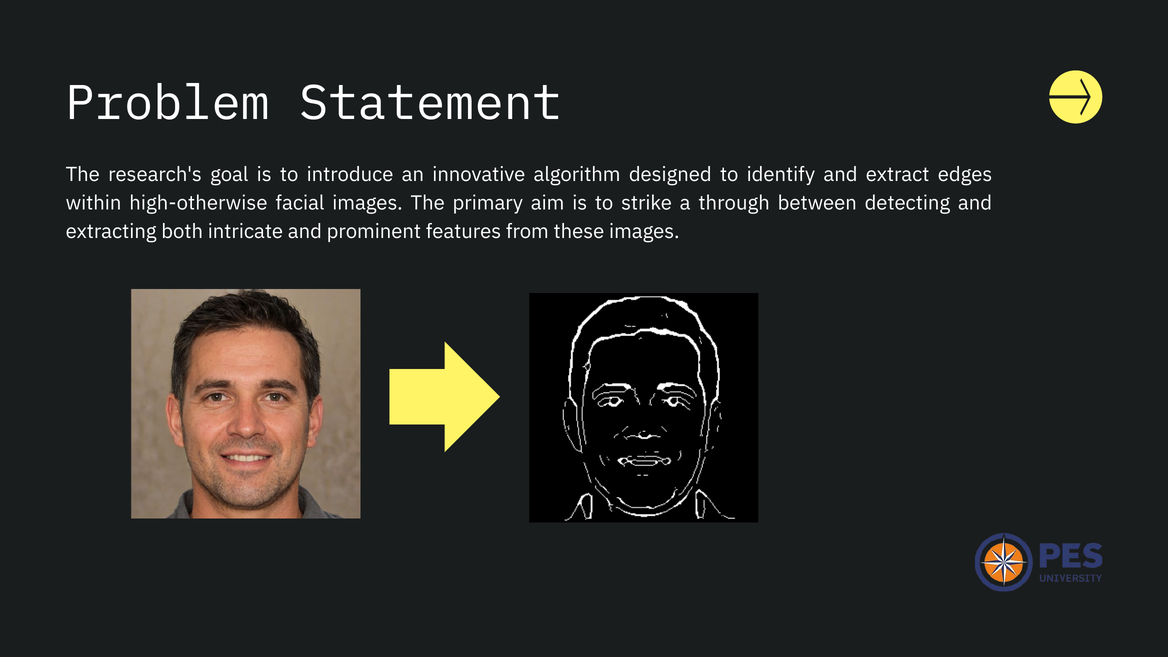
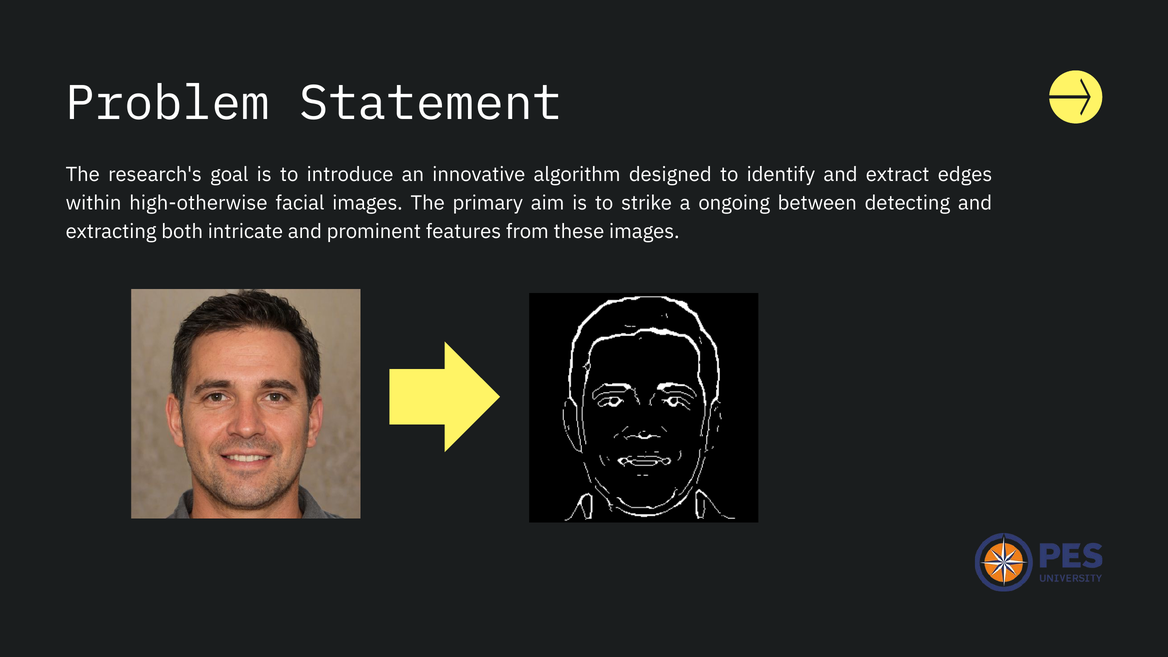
through: through -> ongoing
